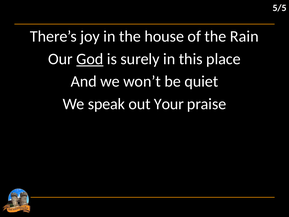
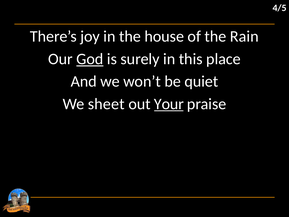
5/5: 5/5 -> 4/5
speak: speak -> sheet
Your underline: none -> present
